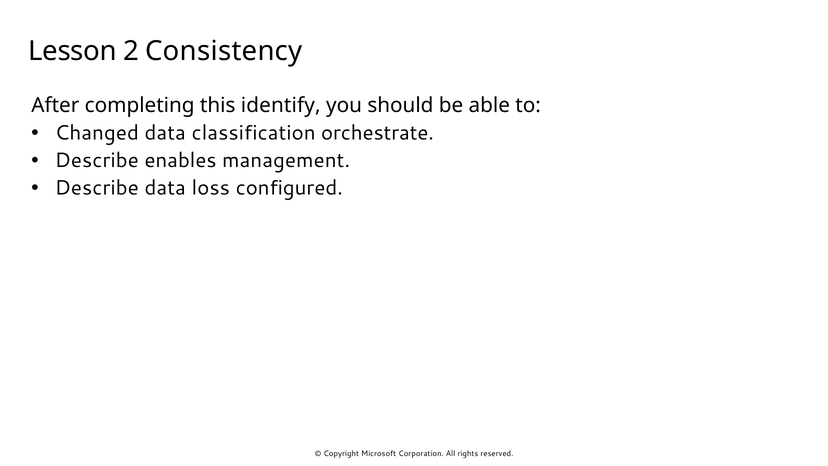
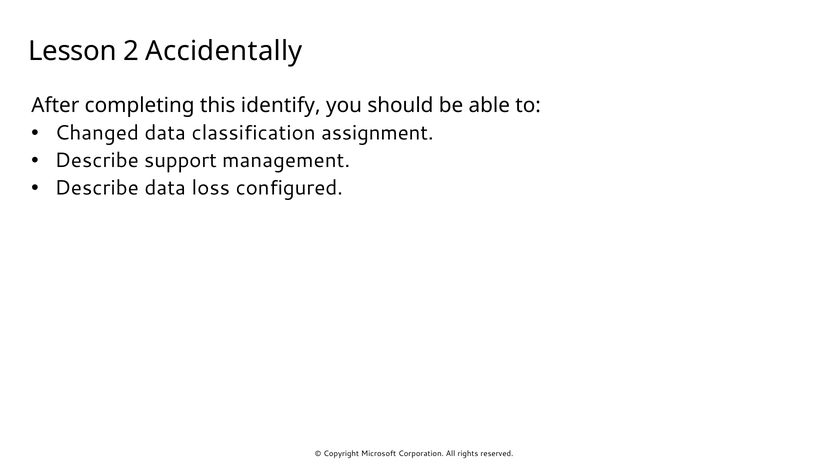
Consistency: Consistency -> Accidentally
orchestrate: orchestrate -> assignment
enables: enables -> support
